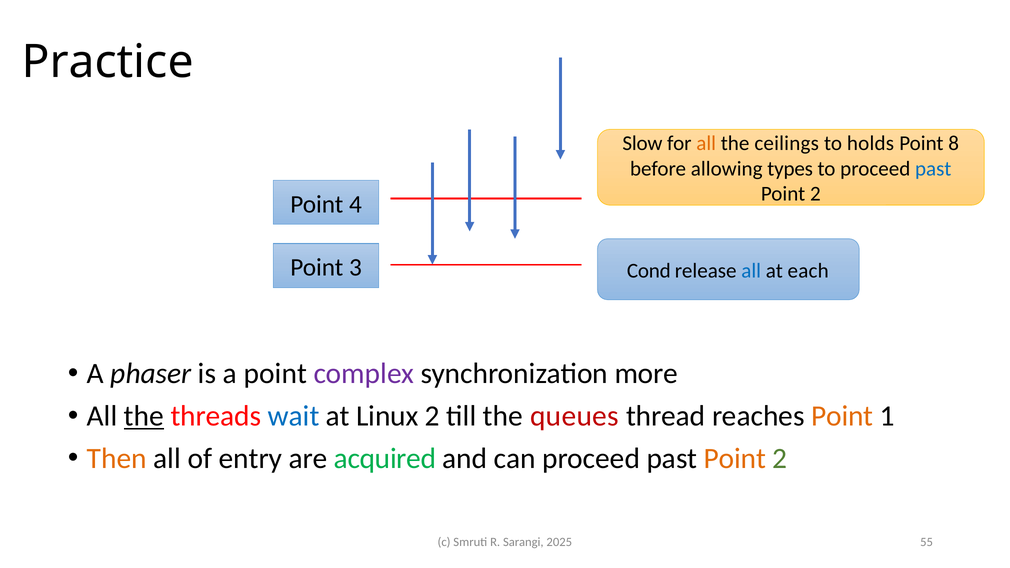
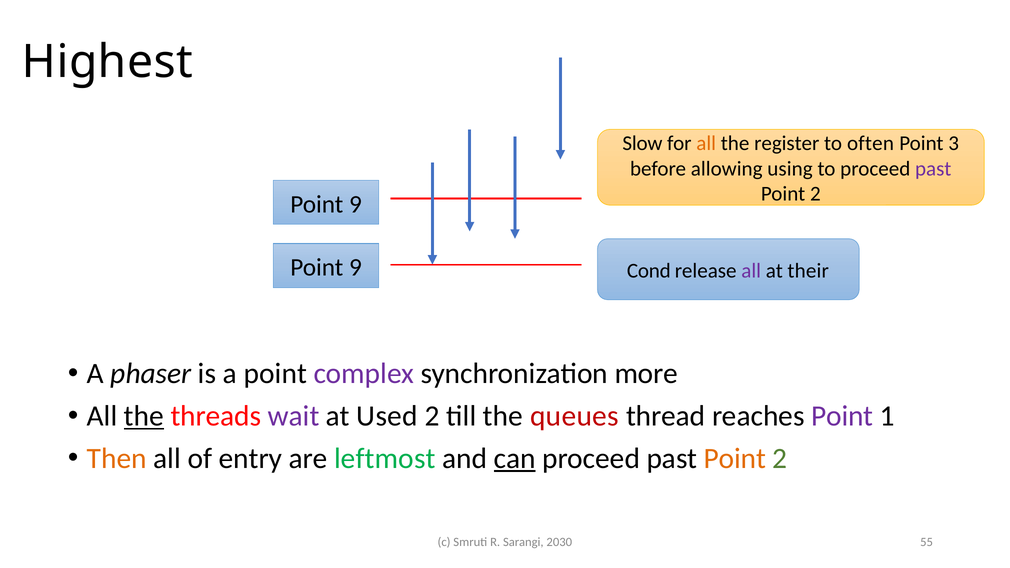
Practice: Practice -> Highest
ceilings: ceilings -> register
holds: holds -> often
8: 8 -> 3
types: types -> using
past at (933, 169) colour: blue -> purple
4 at (355, 204): 4 -> 9
3 at (355, 267): 3 -> 9
all at (751, 271) colour: blue -> purple
each: each -> their
wait colour: blue -> purple
Linux: Linux -> Used
Point at (842, 416) colour: orange -> purple
acquired: acquired -> leftmost
can underline: none -> present
2025: 2025 -> 2030
